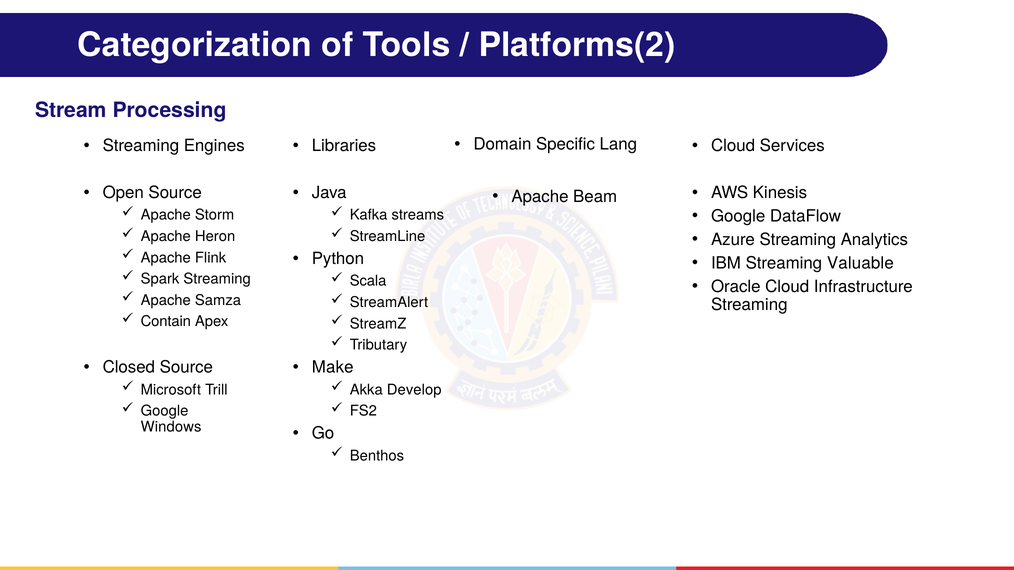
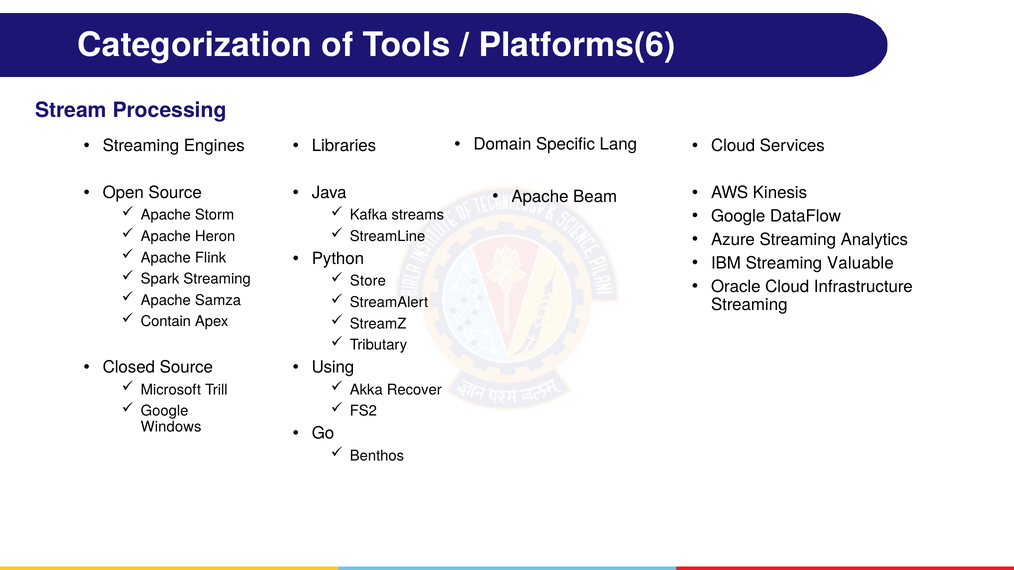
Platforms(2: Platforms(2 -> Platforms(6
Scala: Scala -> Store
Make: Make -> Using
Develop: Develop -> Recover
